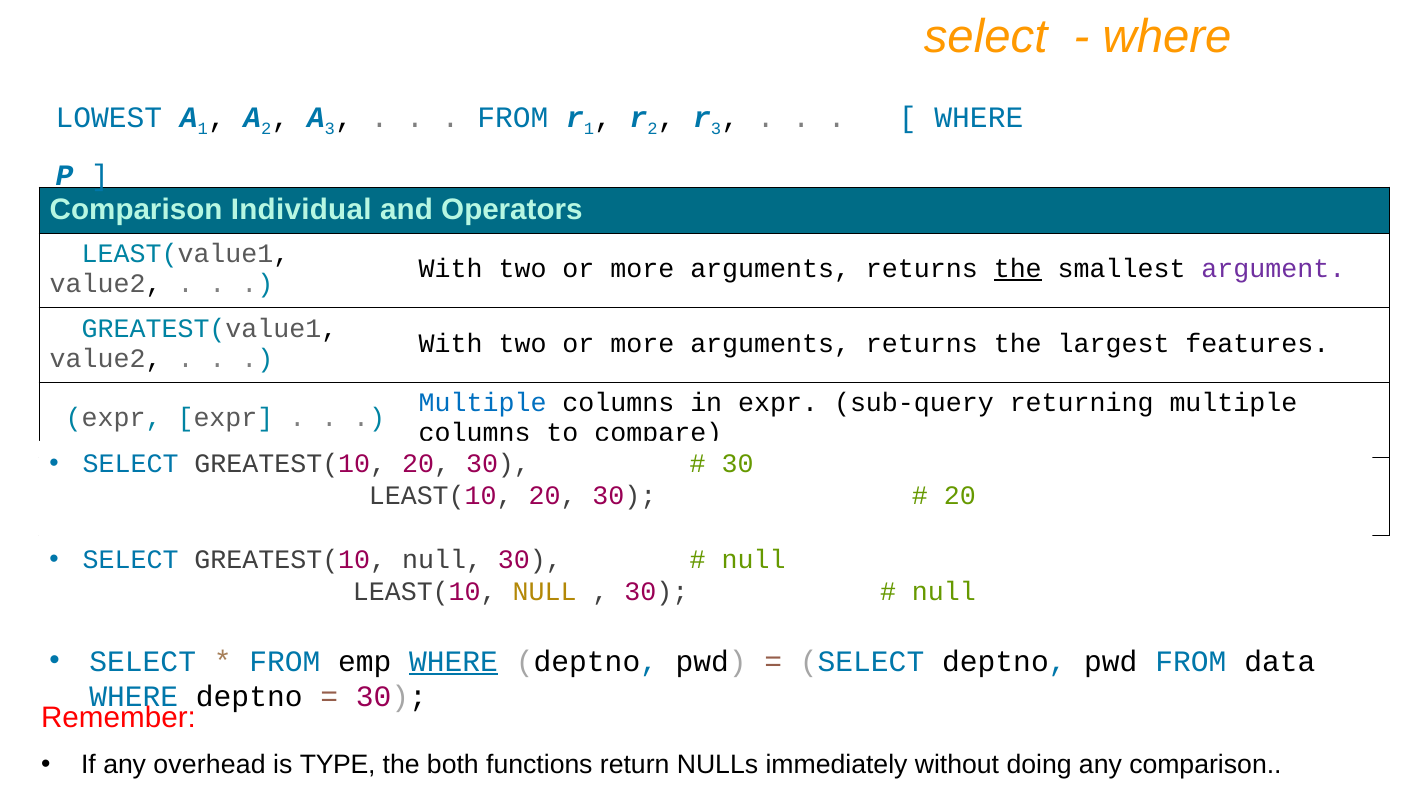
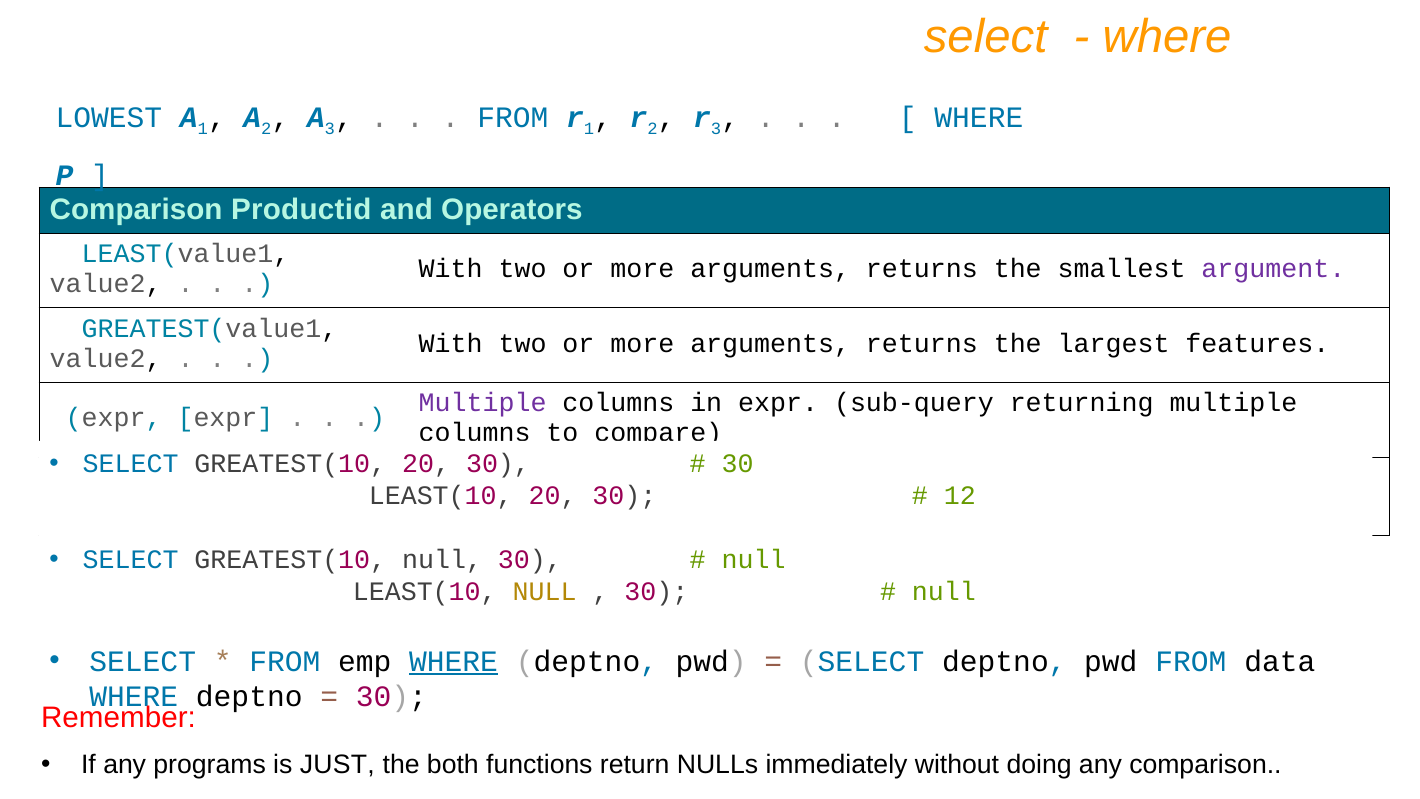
Individual: Individual -> Productid
the at (1018, 269) underline: present -> none
Multiple at (483, 403) colour: blue -> purple
20 at (960, 496): 20 -> 12
overhead: overhead -> programs
TYPE: TYPE -> JUST
